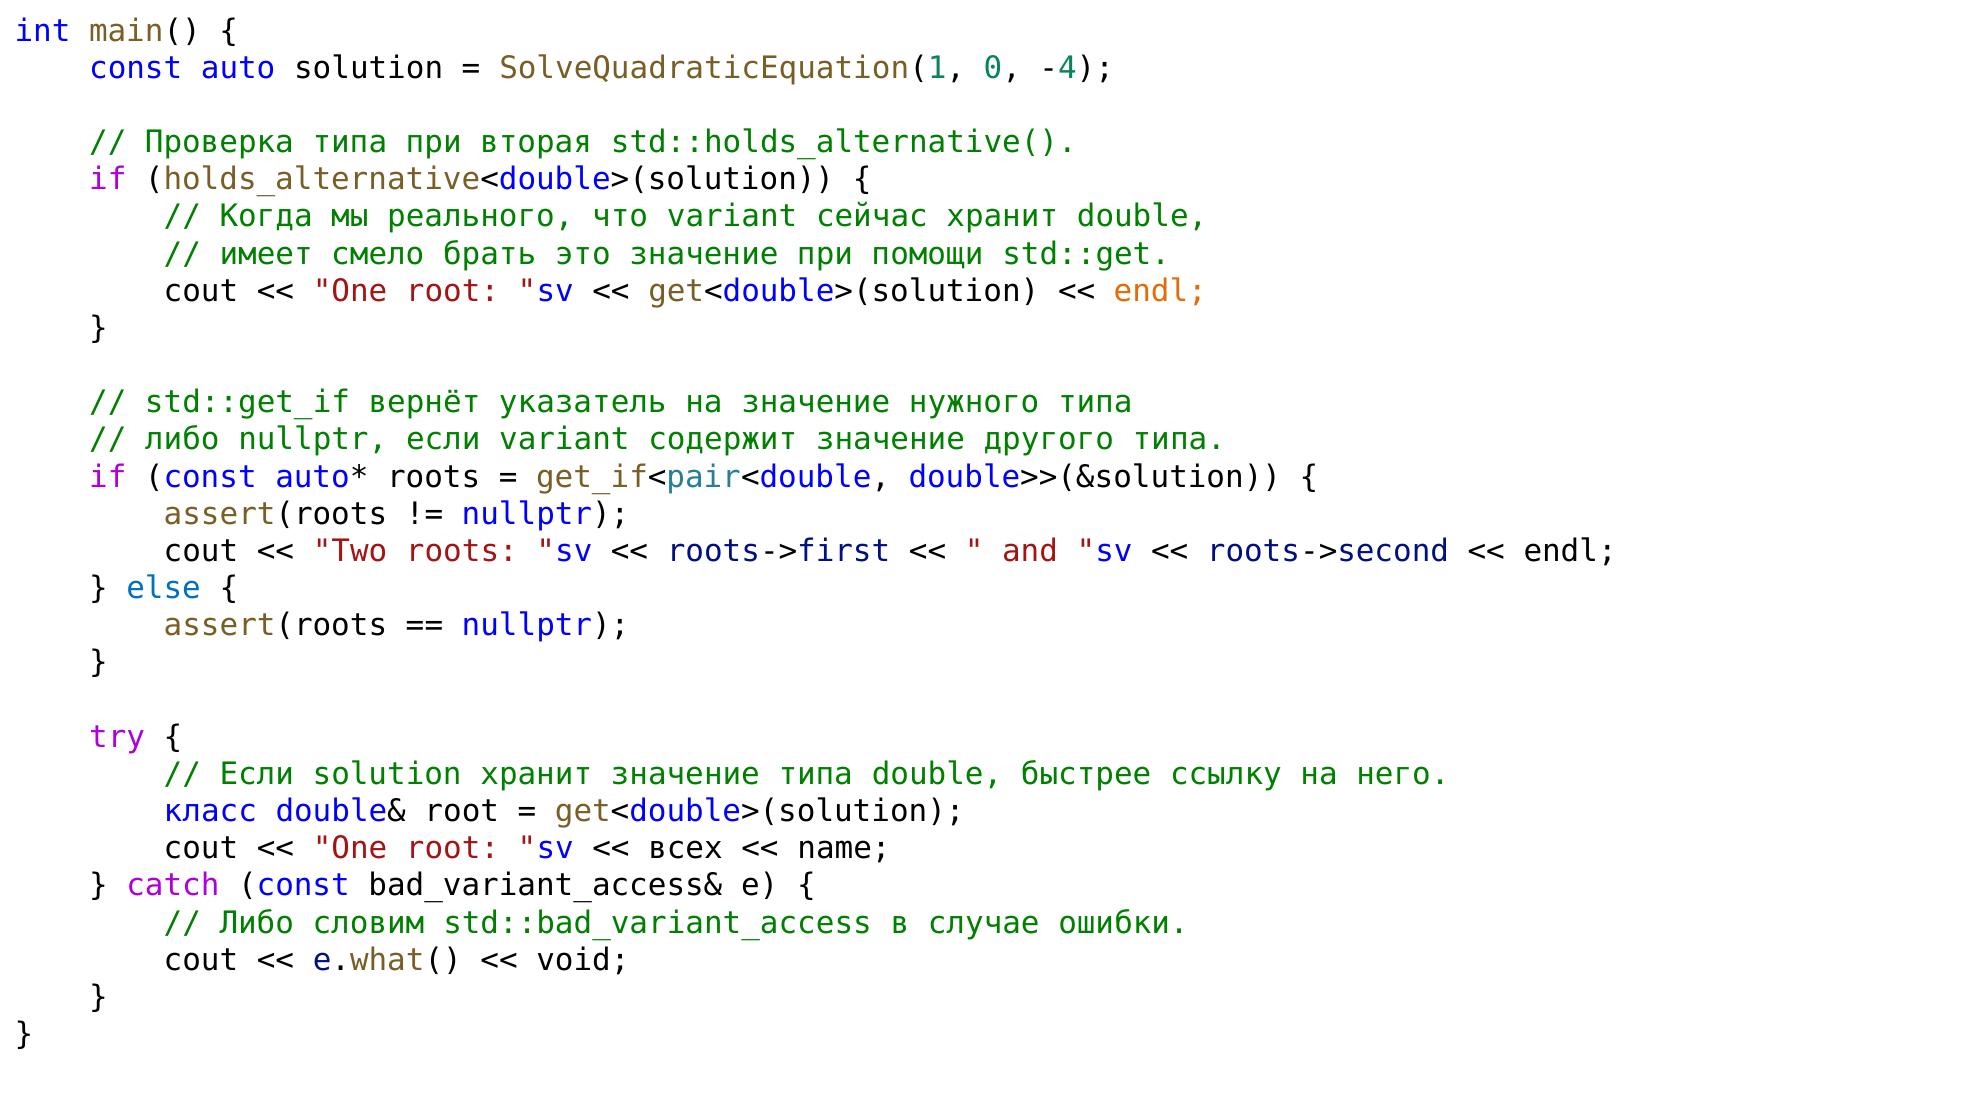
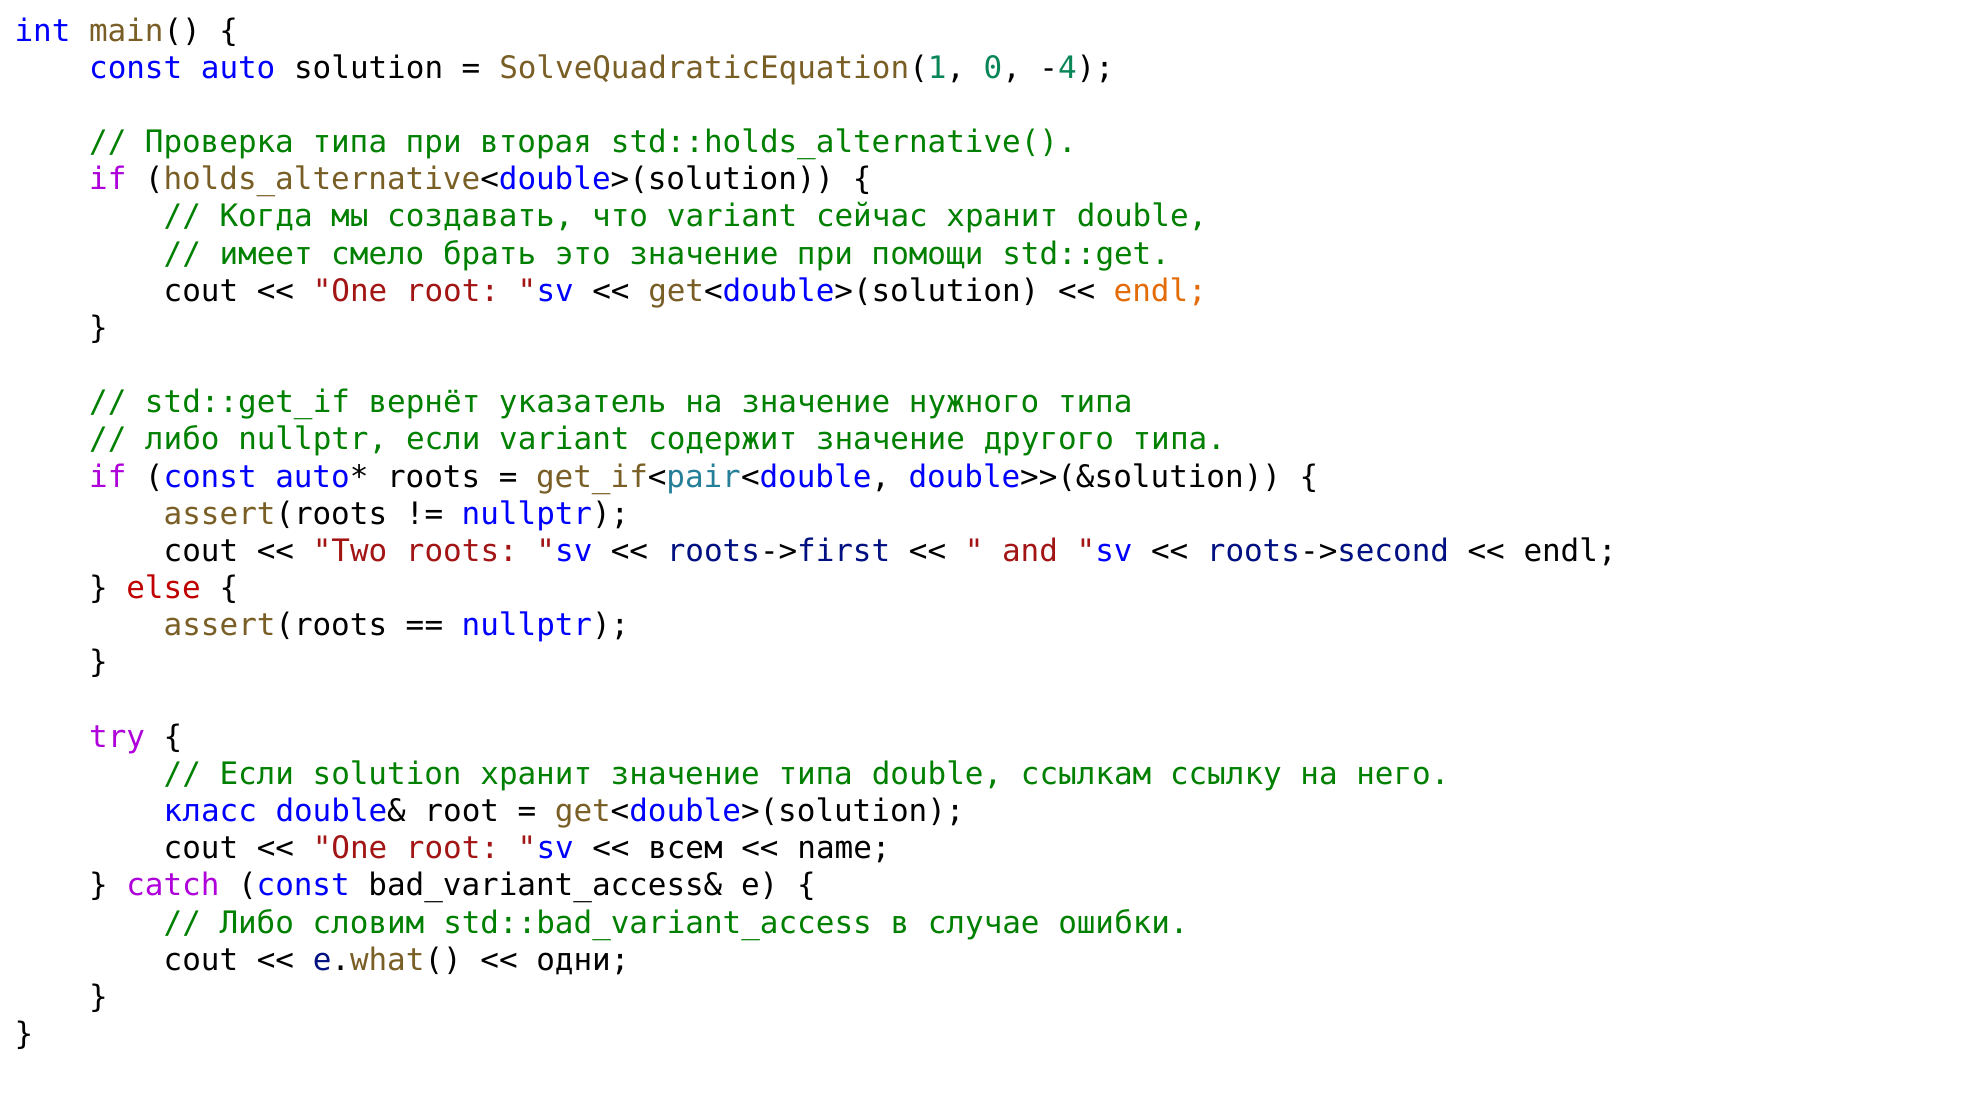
реального: реального -> создавать
else colour: blue -> red
быстрее: быстрее -> ссылкам
всех: всех -> всем
void: void -> одни
